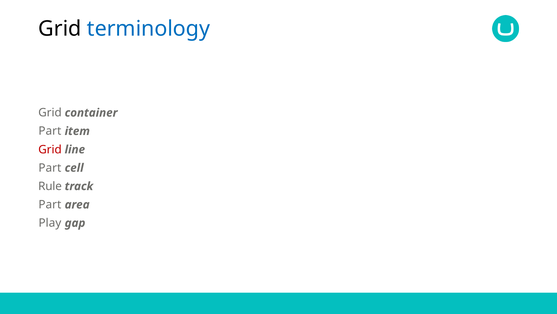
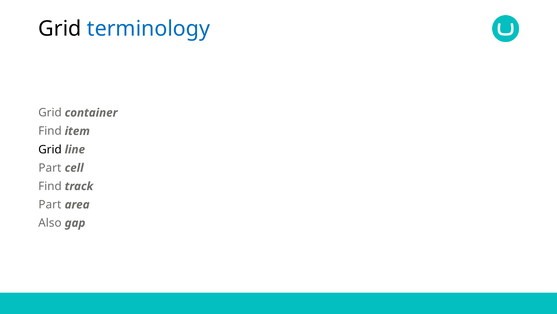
Part at (50, 131): Part -> Find
Grid at (50, 149) colour: red -> black
Rule at (50, 186): Rule -> Find
Play: Play -> Also
